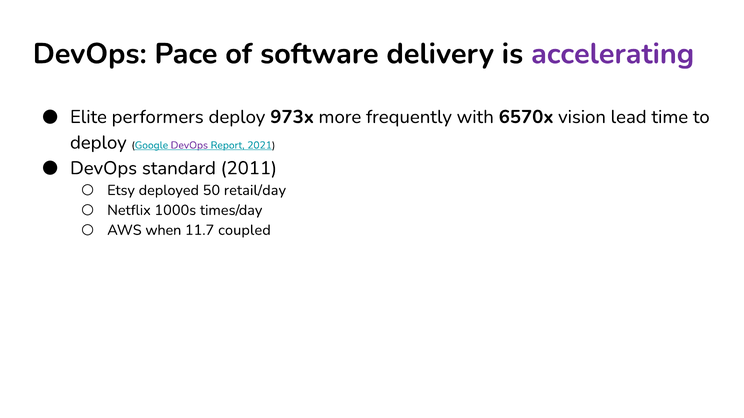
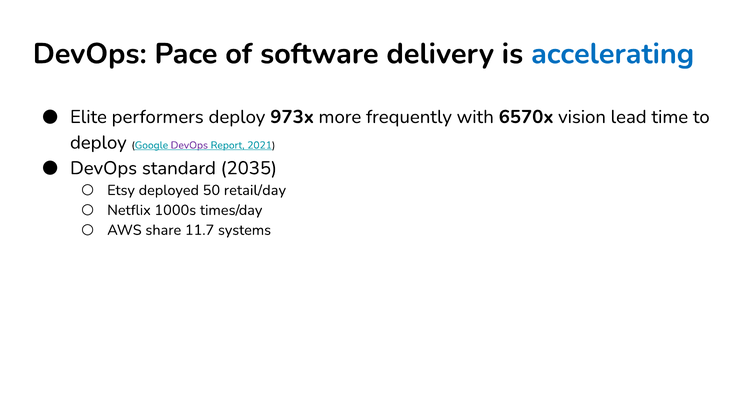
accelerating colour: purple -> blue
2011: 2011 -> 2035
when: when -> share
coupled: coupled -> systems
